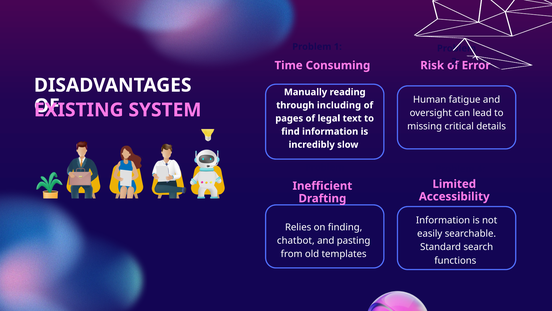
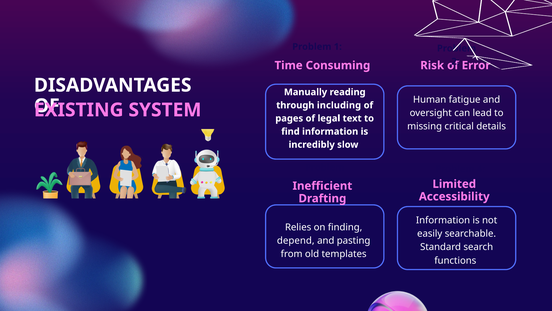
chatbot: chatbot -> depend
